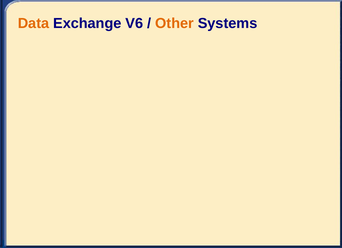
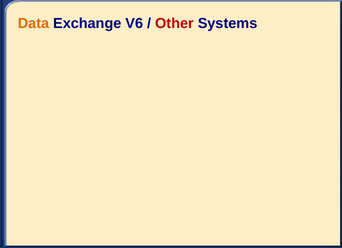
Other colour: orange -> red
